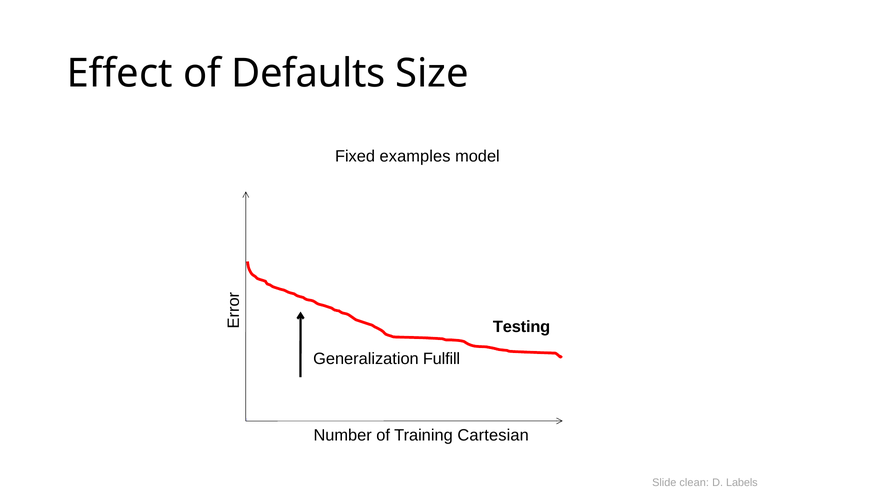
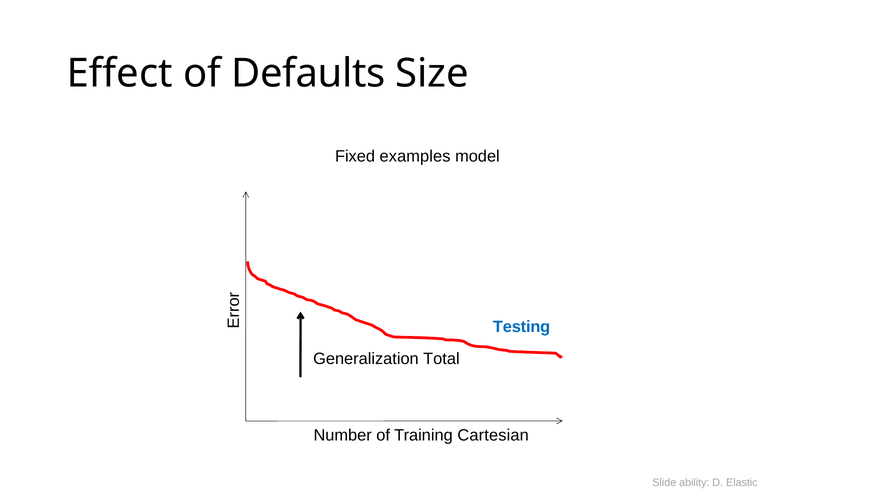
Testing colour: black -> blue
Fulfill: Fulfill -> Total
clean: clean -> ability
Labels: Labels -> Elastic
